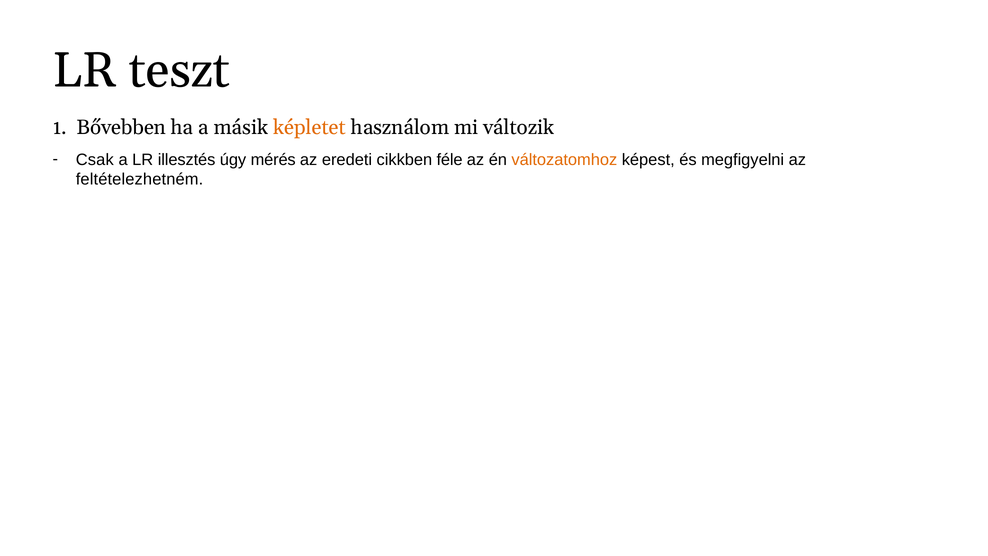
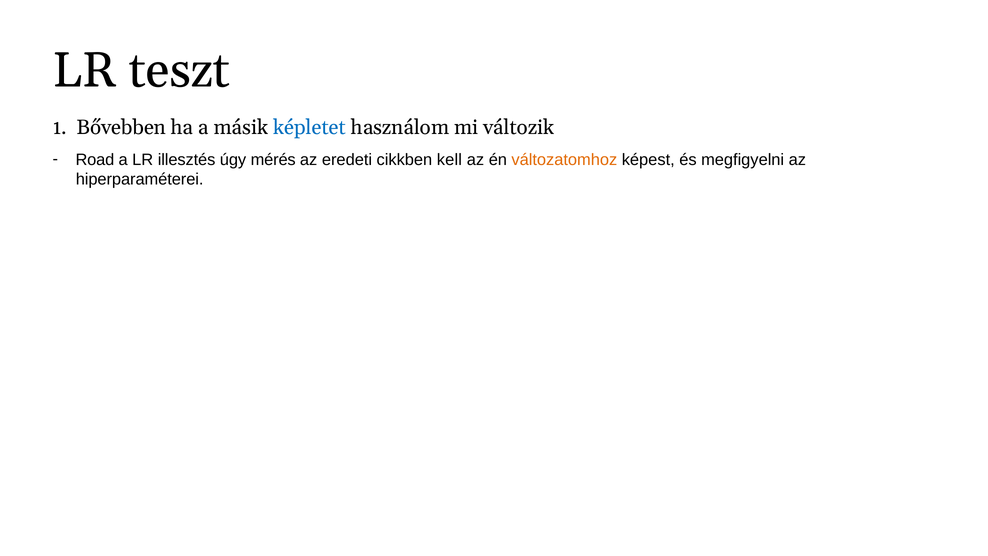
képletet colour: orange -> blue
Csak: Csak -> Road
féle: féle -> kell
feltételezhetném: feltételezhetném -> hiperparaméterei
